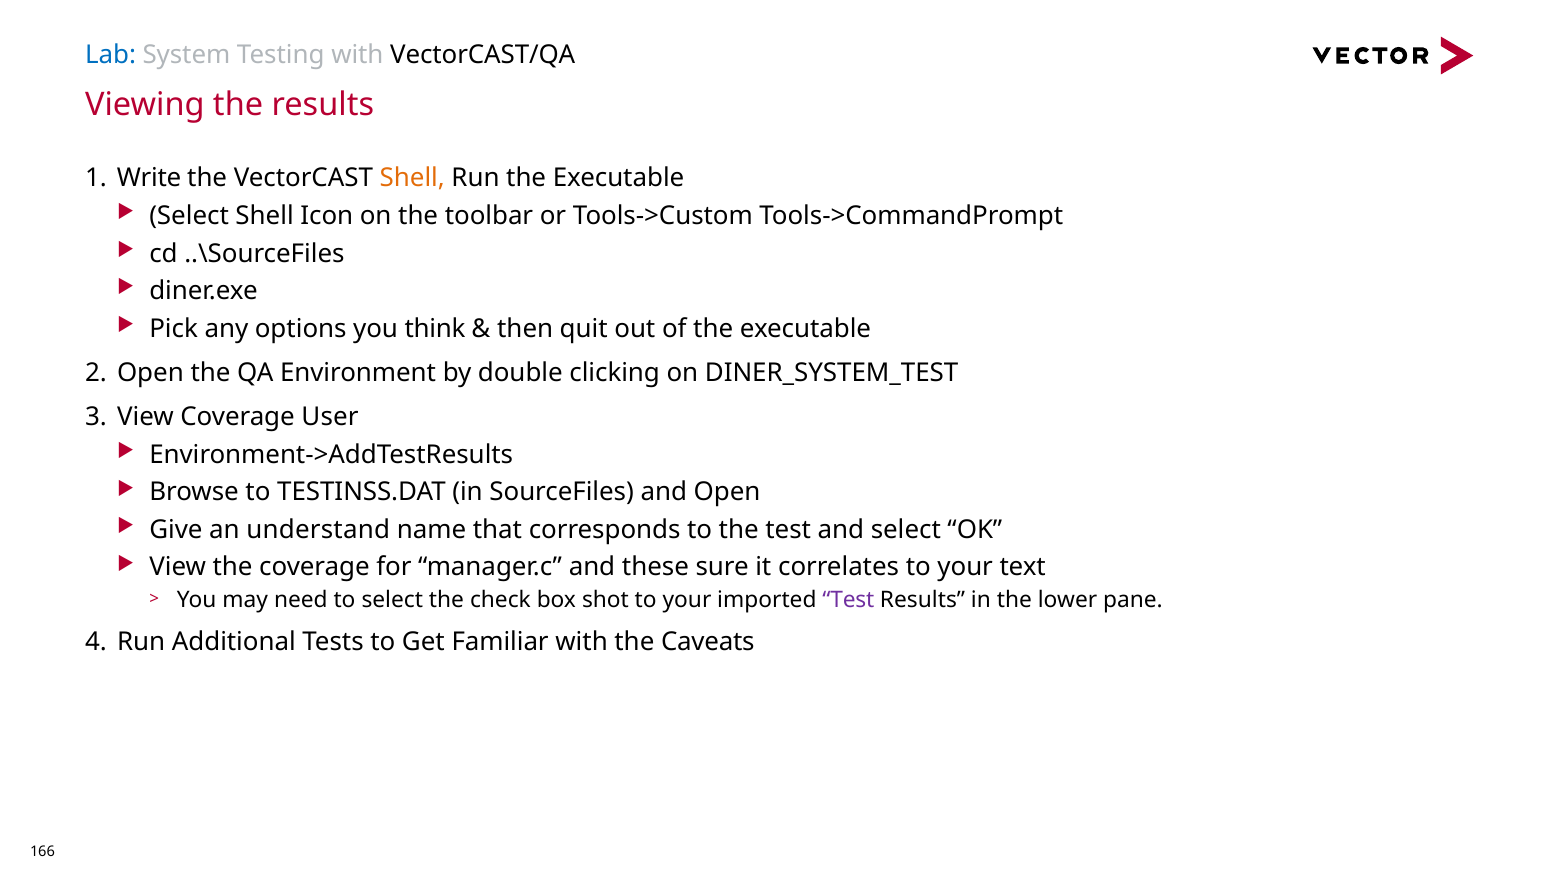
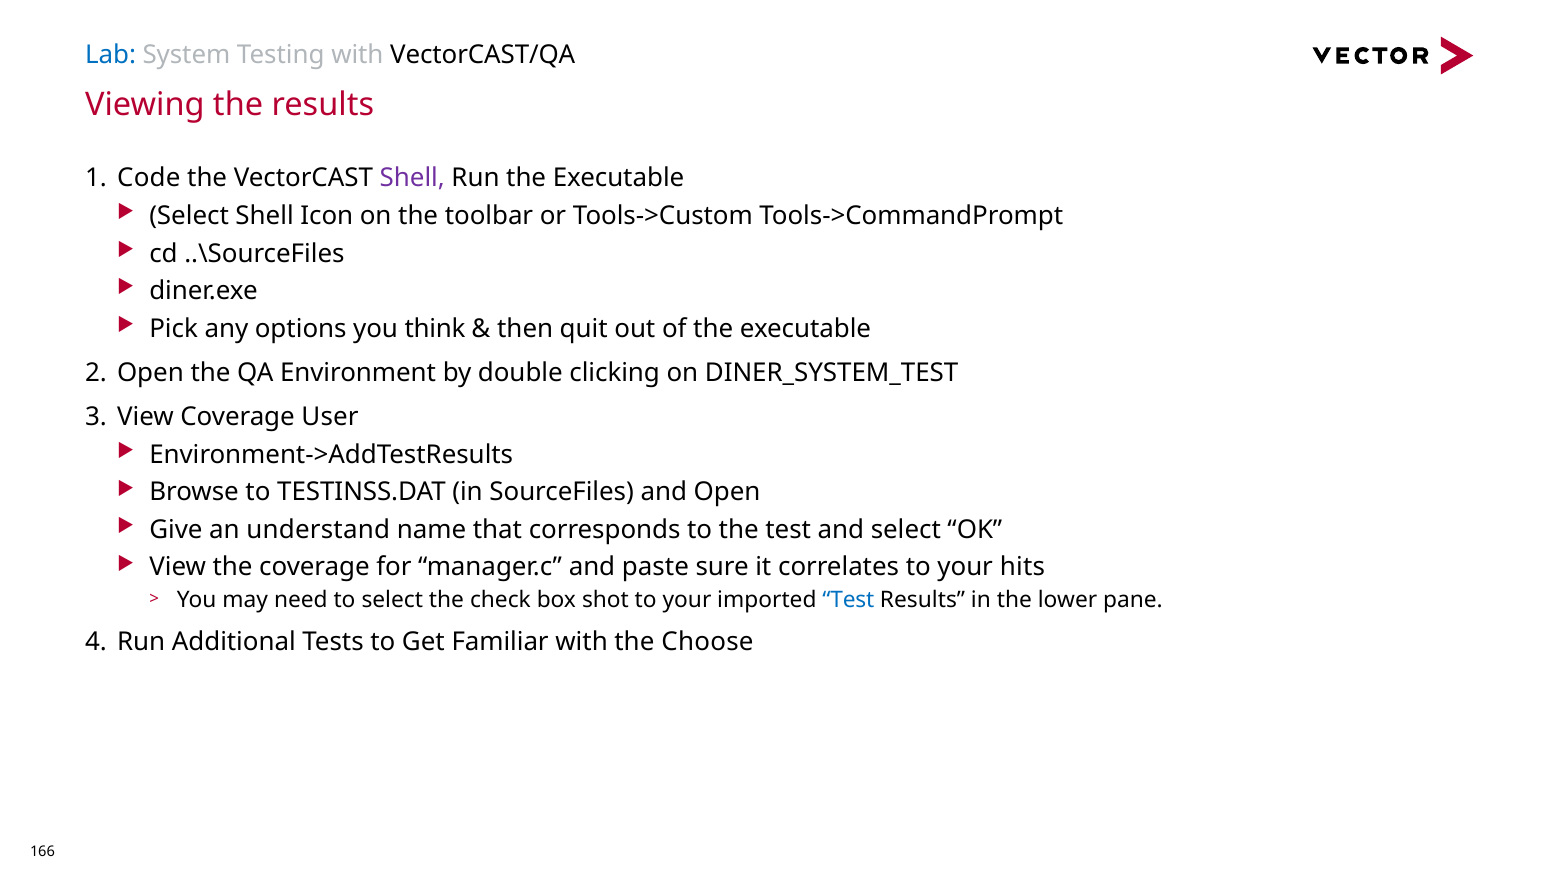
Write: Write -> Code
Shell at (412, 178) colour: orange -> purple
these: these -> paste
text: text -> hits
Test at (848, 600) colour: purple -> blue
Caveats: Caveats -> Choose
